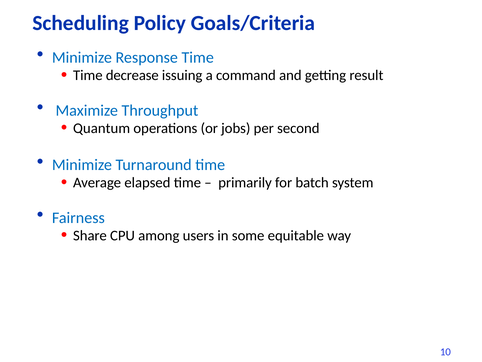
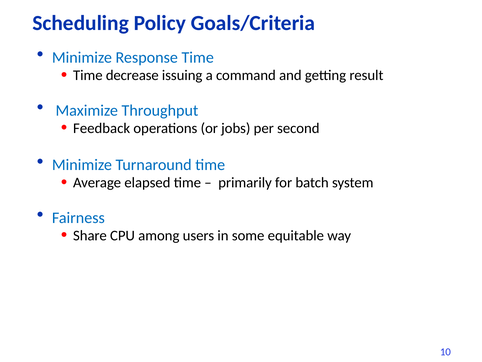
Quantum: Quantum -> Feedback
